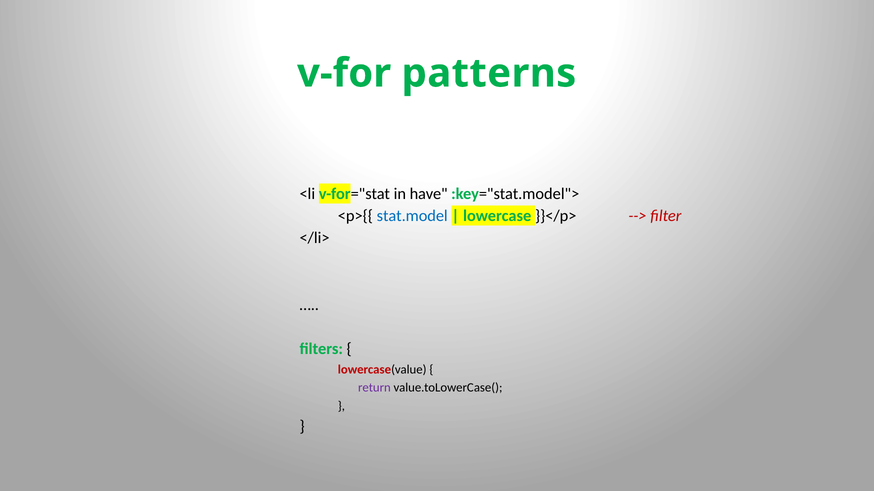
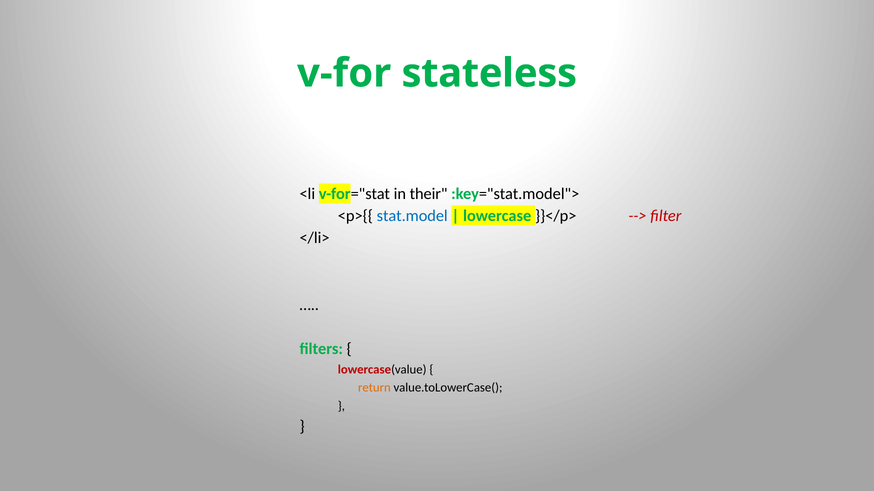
patterns: patterns -> stateless
have: have -> their
return colour: purple -> orange
